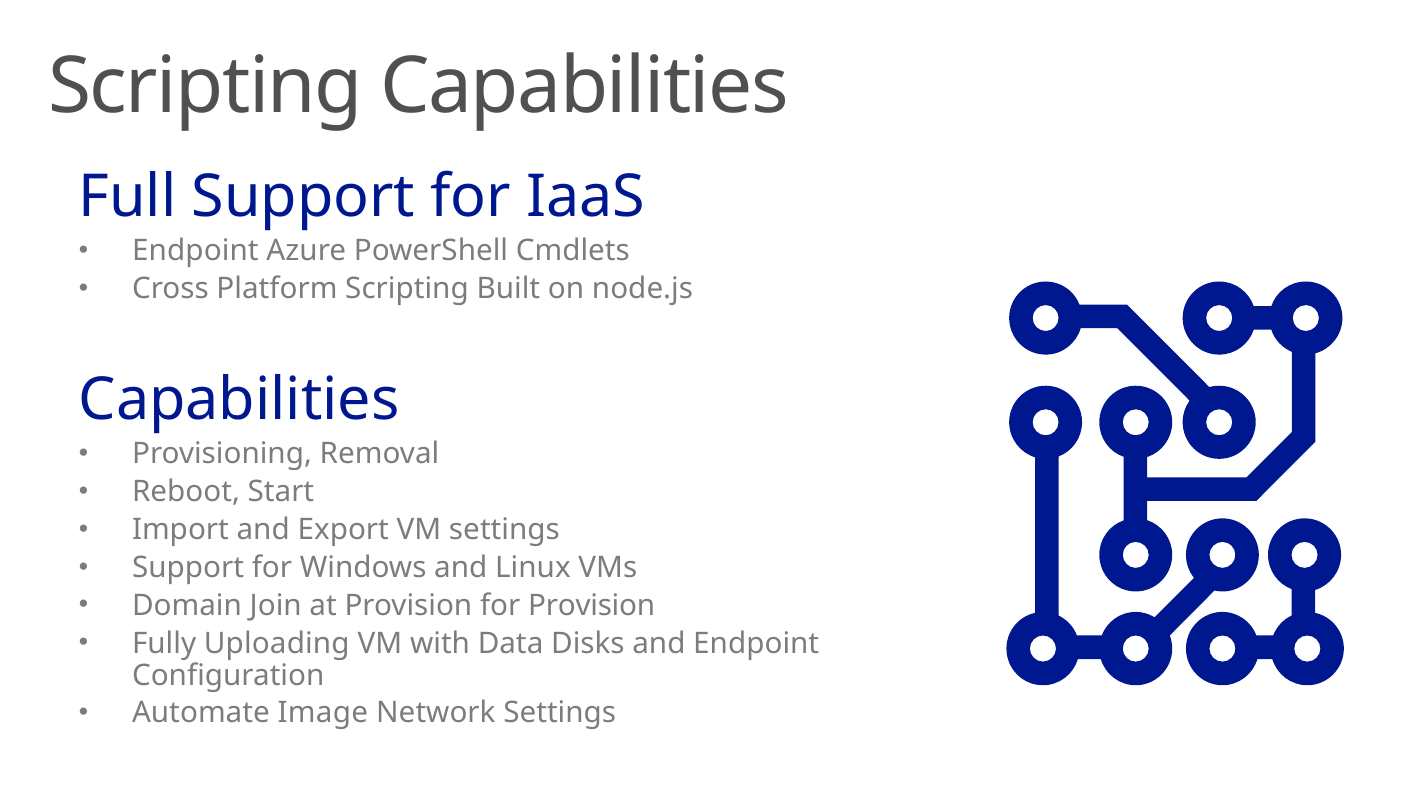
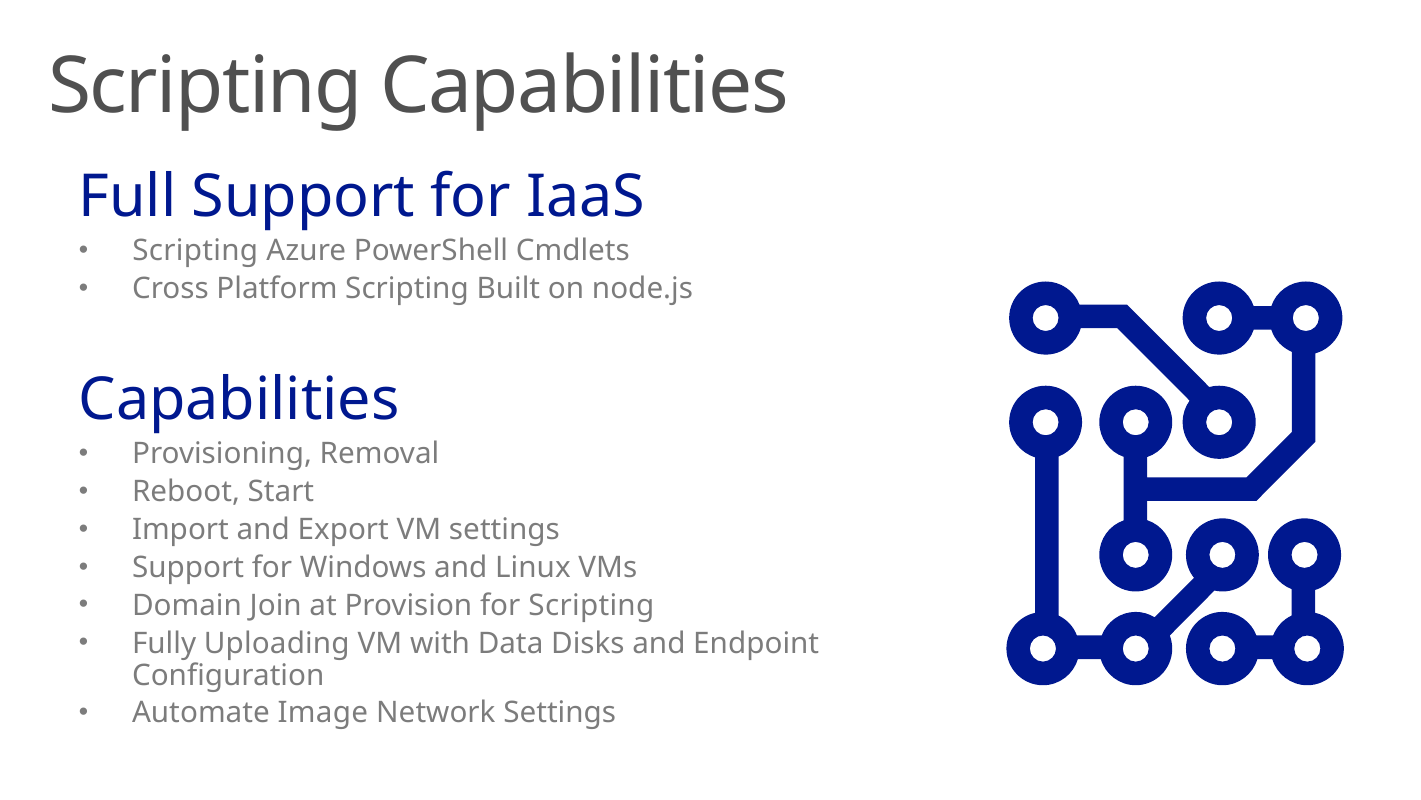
Endpoint at (195, 251): Endpoint -> Scripting
for Provision: Provision -> Scripting
